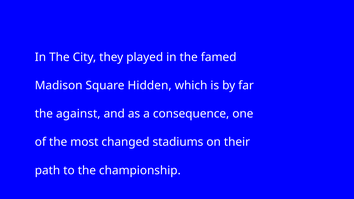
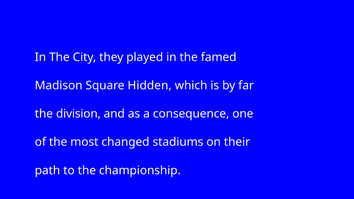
against: against -> division
